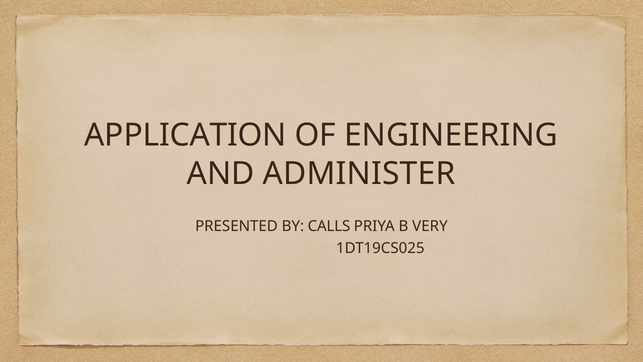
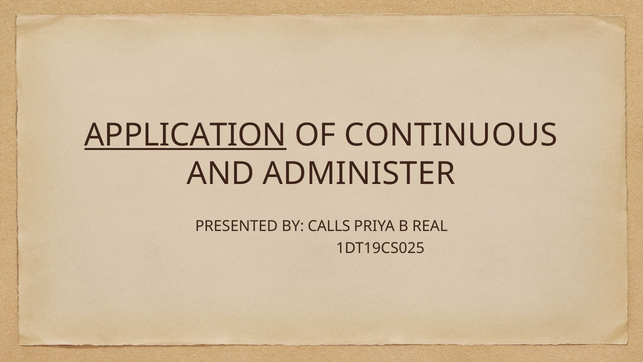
APPLICATION underline: none -> present
ENGINEERING: ENGINEERING -> CONTINUOUS
VERY: VERY -> REAL
